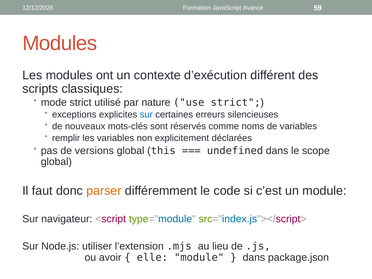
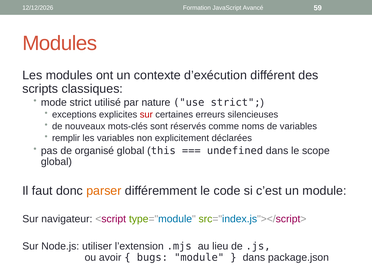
sur at (146, 115) colour: blue -> red
versions: versions -> organisé
elle: elle -> bugs
